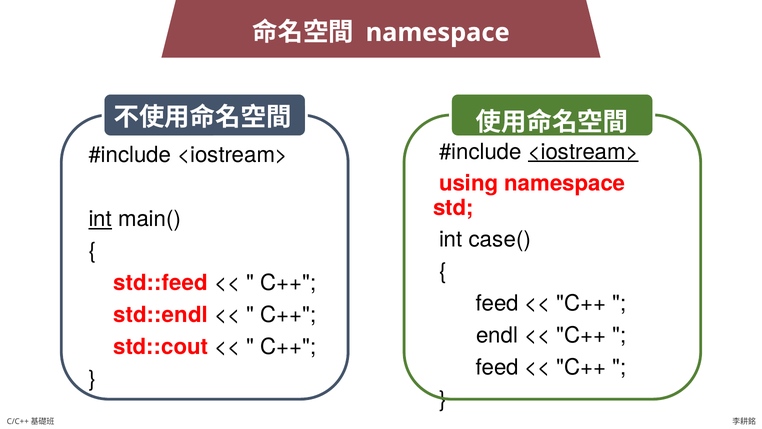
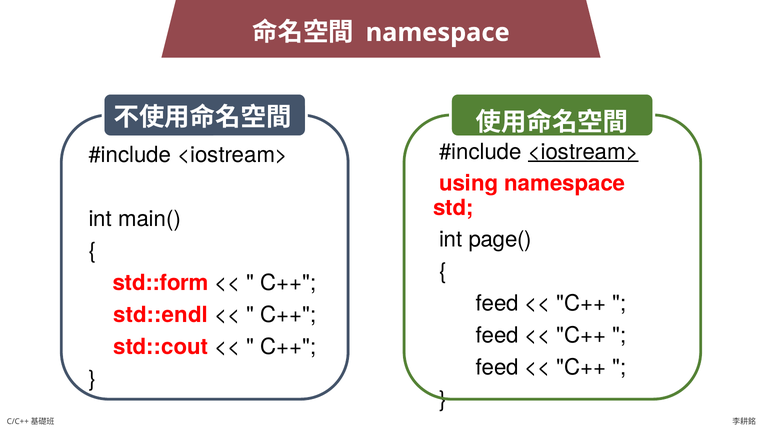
int at (100, 219) underline: present -> none
case(: case( -> page(
std::feed: std::feed -> std::form
endl at (497, 335): endl -> feed
